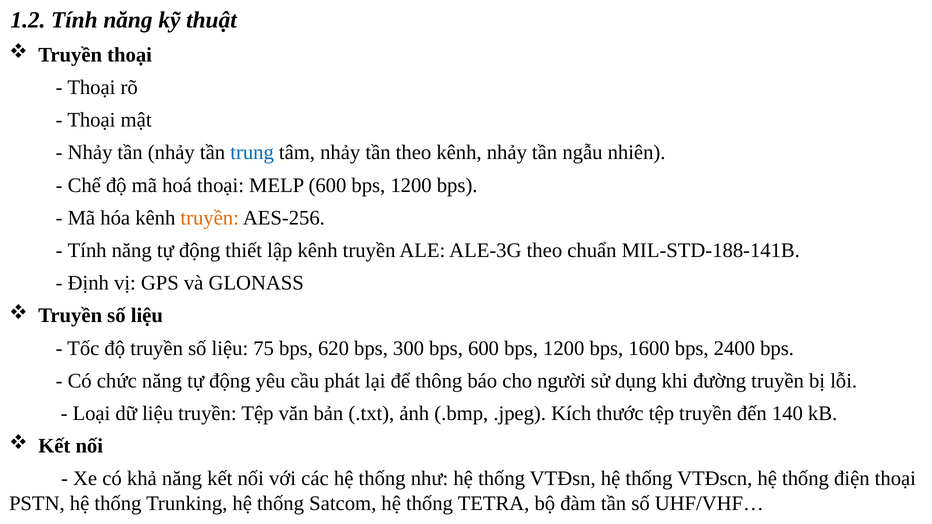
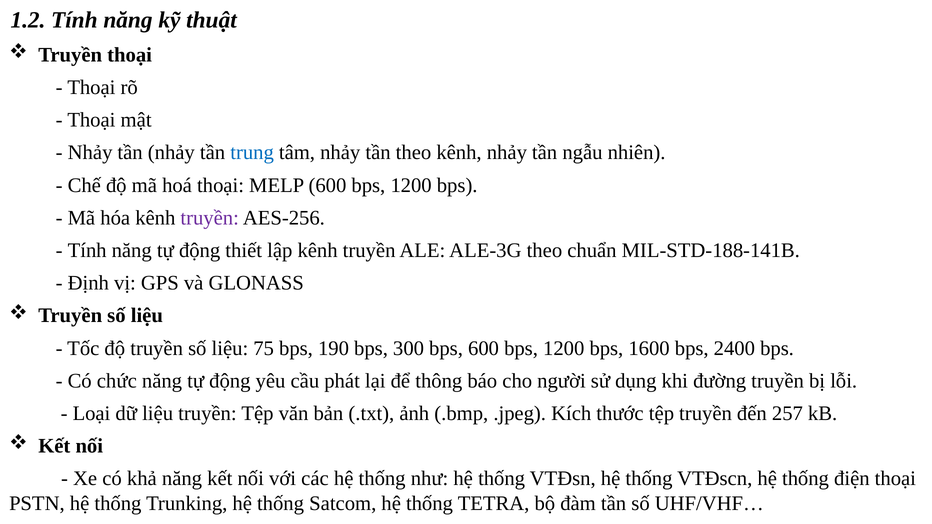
truyền at (210, 218) colour: orange -> purple
620: 620 -> 190
140: 140 -> 257
